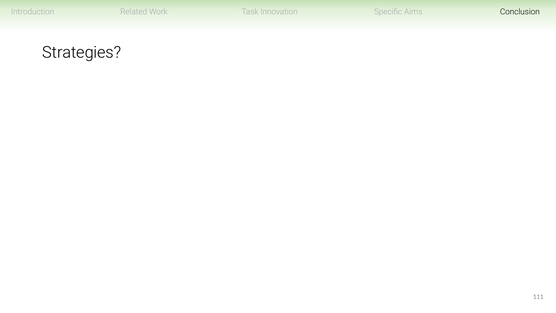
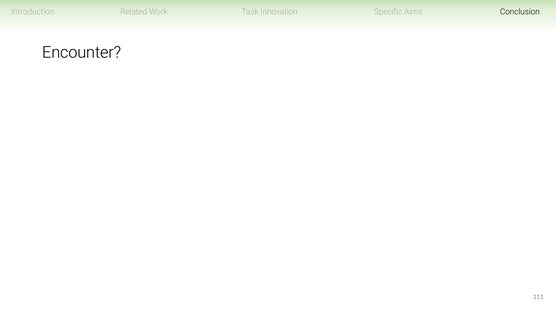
Strategies: Strategies -> Encounter
